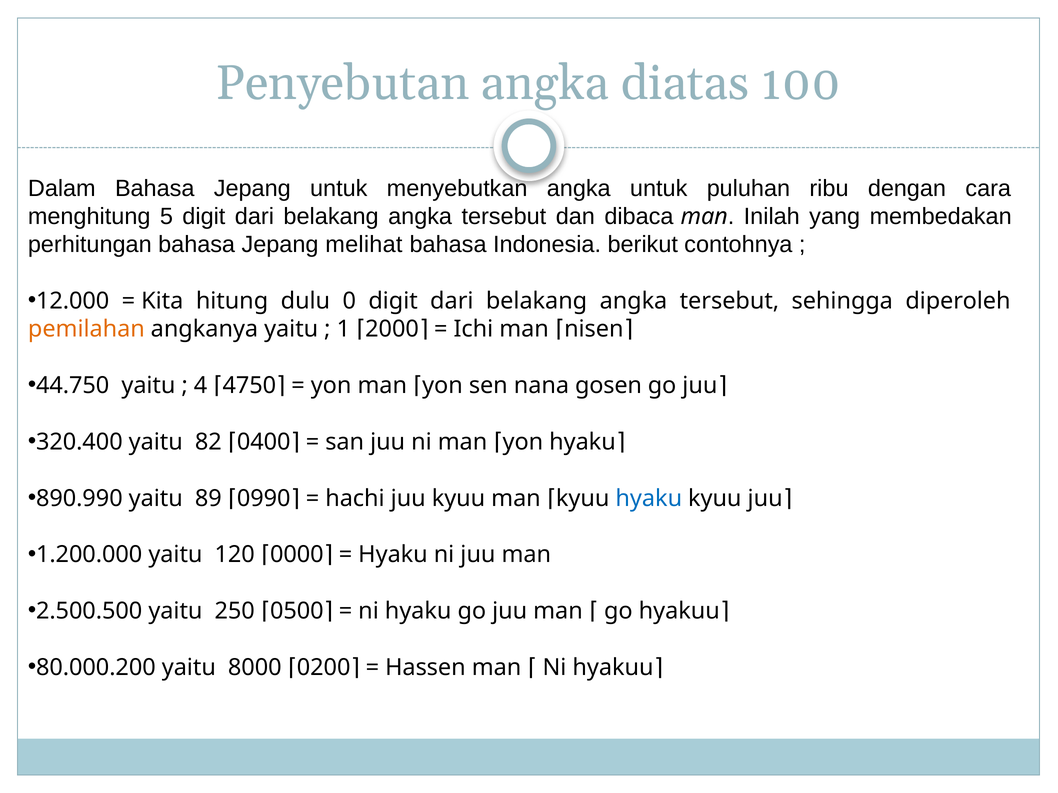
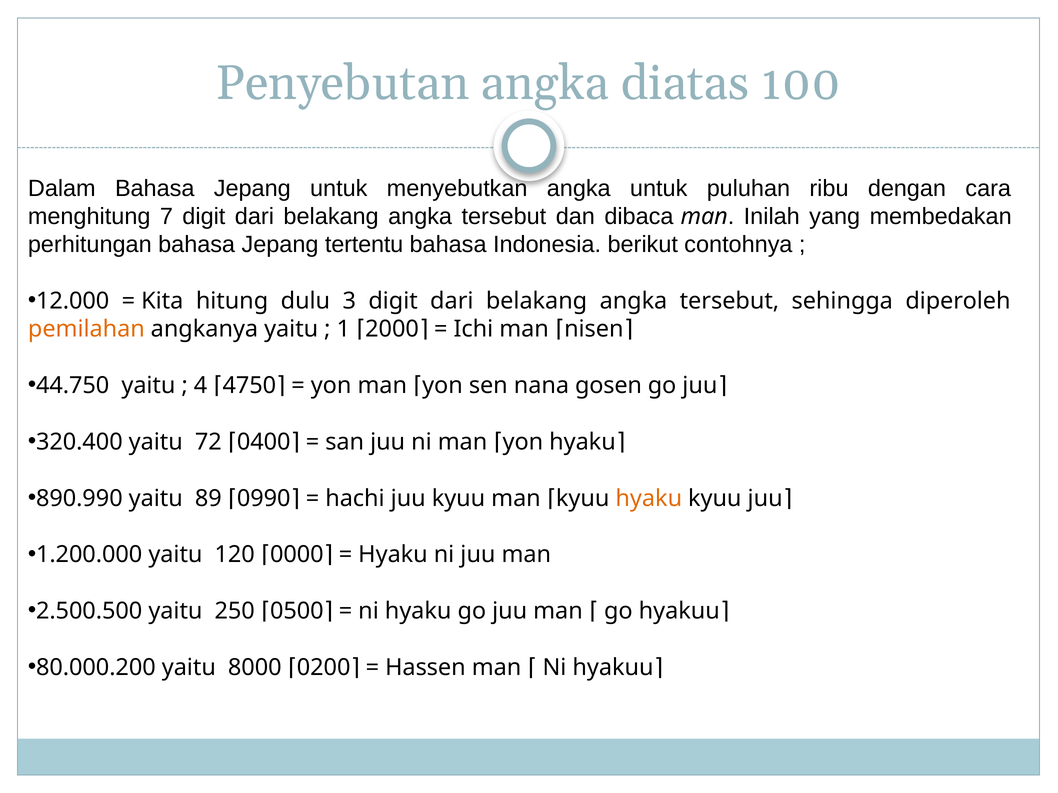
5: 5 -> 7
melihat: melihat -> tertentu
0: 0 -> 3
82: 82 -> 72
hyaku at (649, 499) colour: blue -> orange
